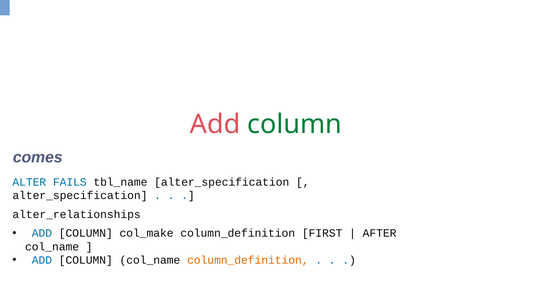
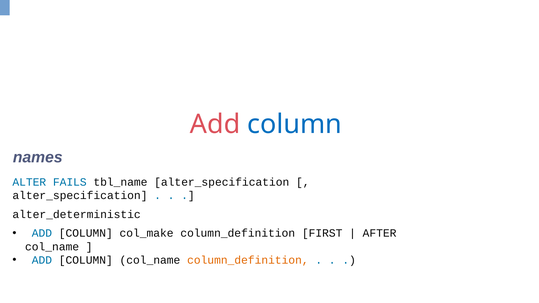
column at (295, 124) colour: green -> blue
comes: comes -> names
alter_relationships: alter_relationships -> alter_deterministic
